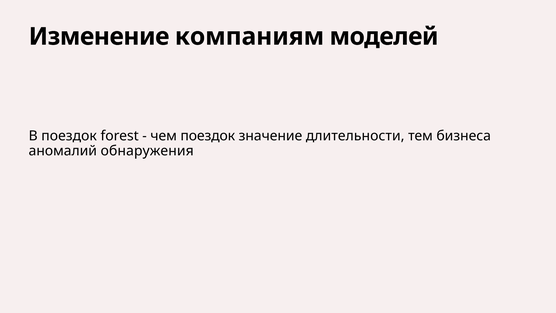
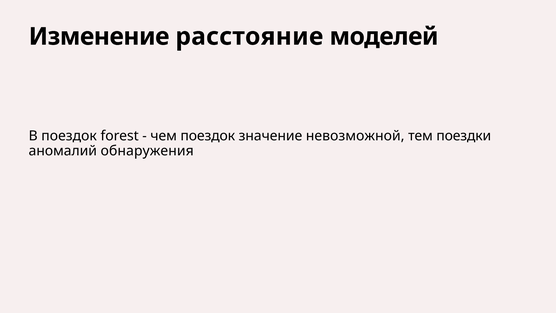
компаниям: компаниям -> расстояние
длительности: длительности -> невозможной
бизнеса: бизнеса -> поездки
